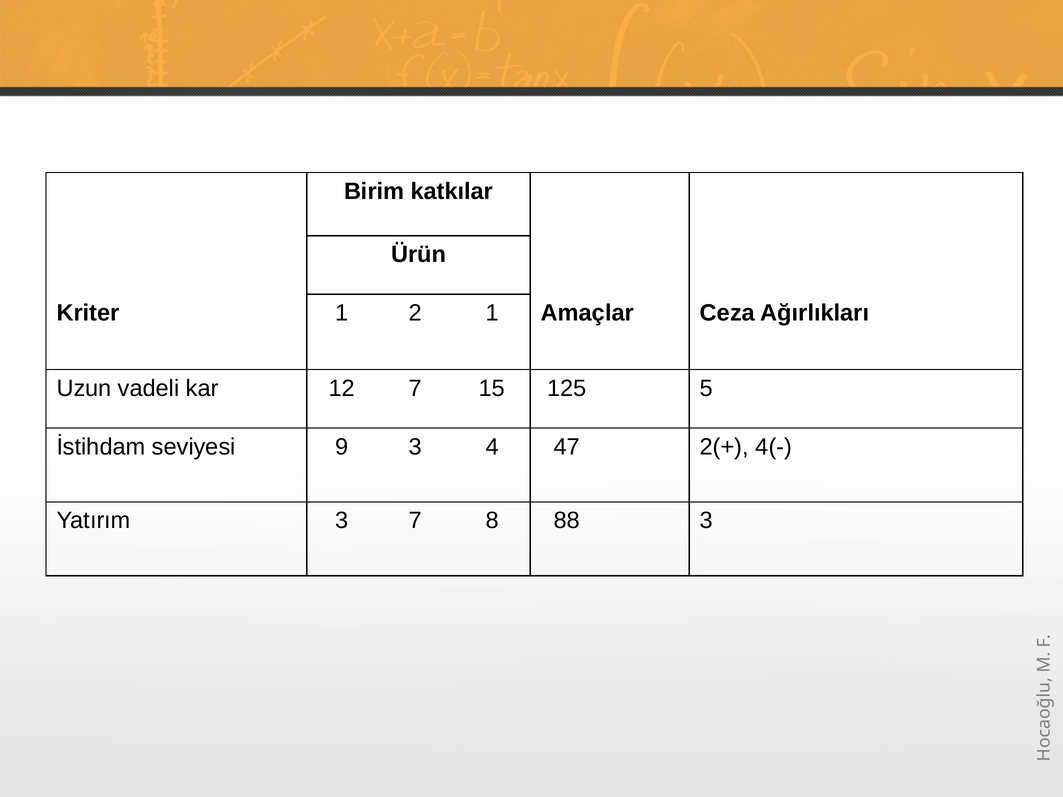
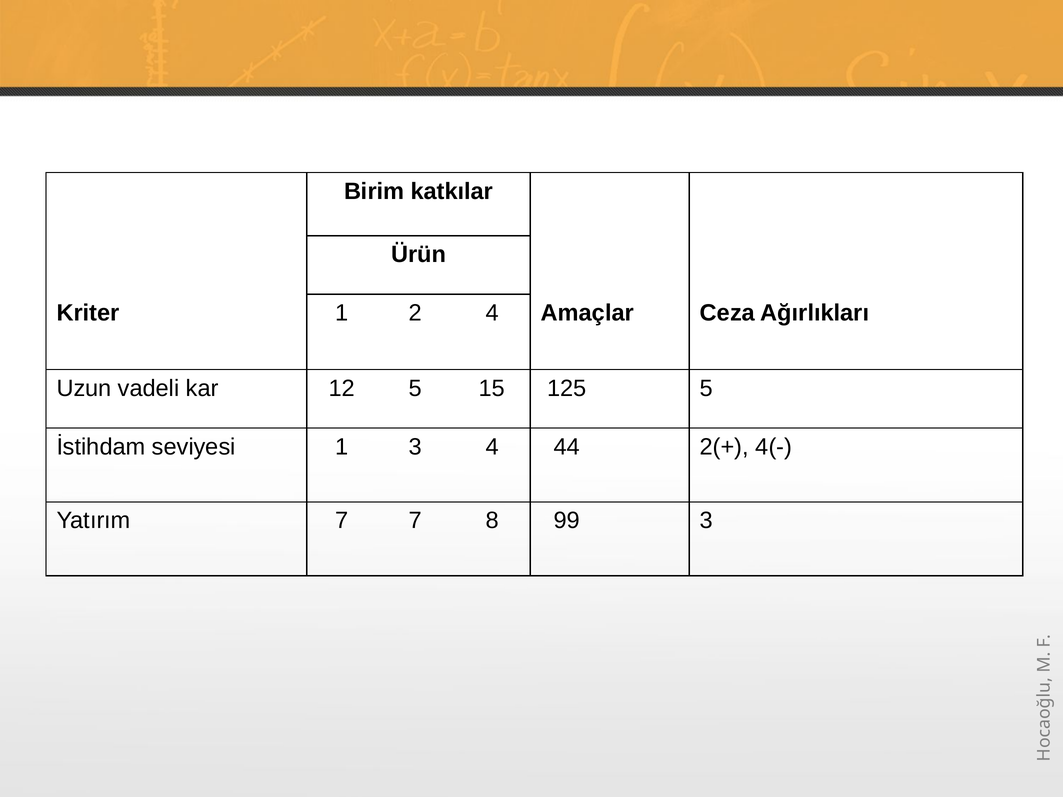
2 1: 1 -> 4
12 7: 7 -> 5
seviyesi 9: 9 -> 1
47: 47 -> 44
Yatırım 3: 3 -> 7
88: 88 -> 99
